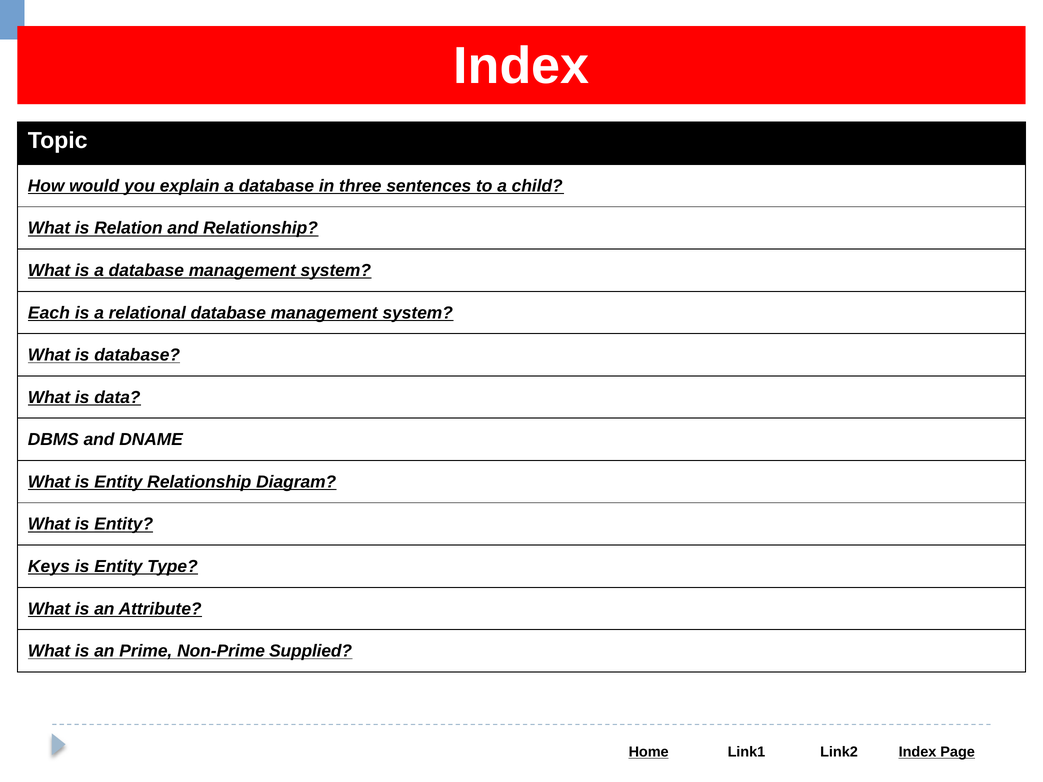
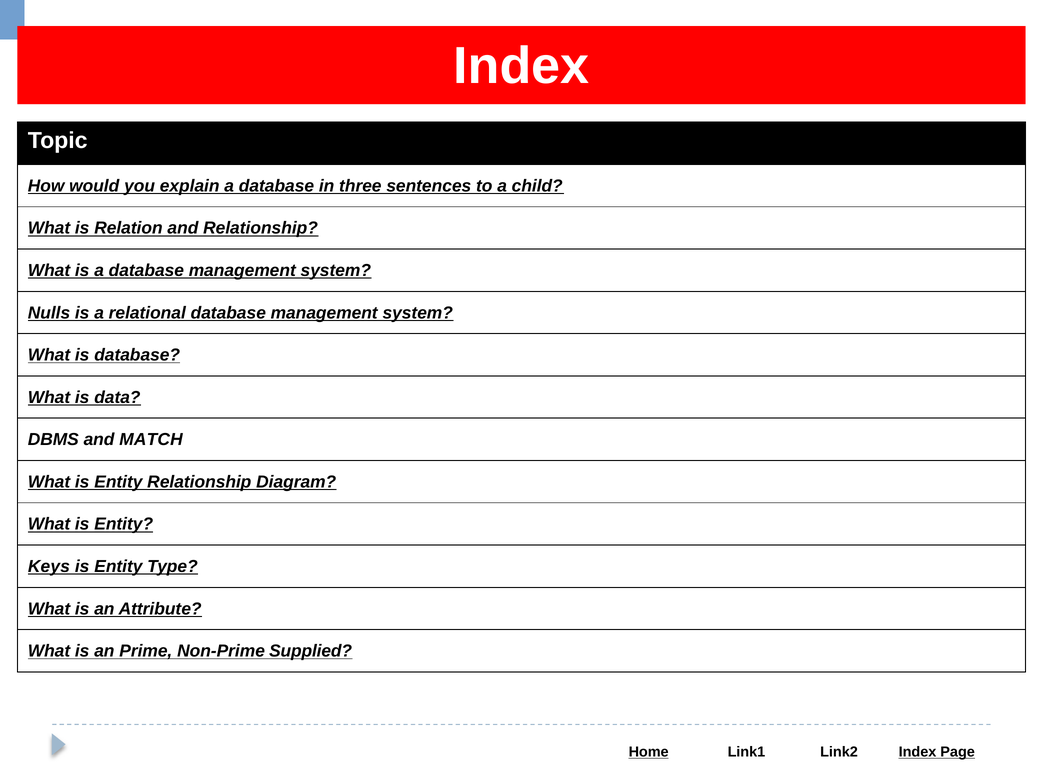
Each: Each -> Nulls
DNAME: DNAME -> MATCH
